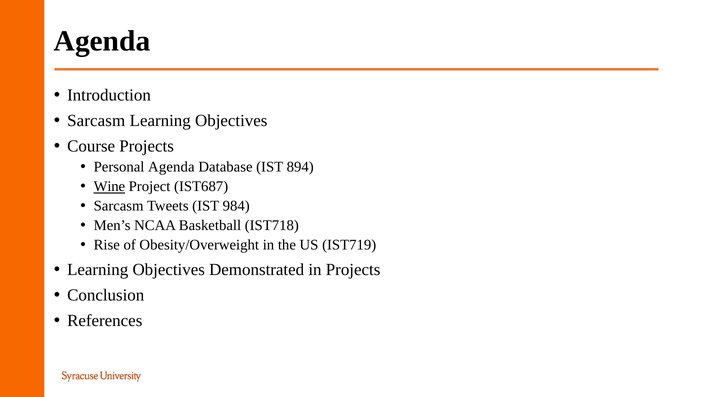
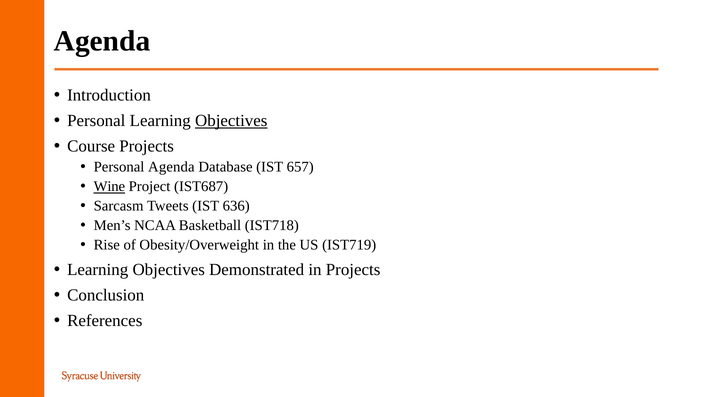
Sarcasm at (96, 121): Sarcasm -> Personal
Objectives at (231, 121) underline: none -> present
894: 894 -> 657
984: 984 -> 636
